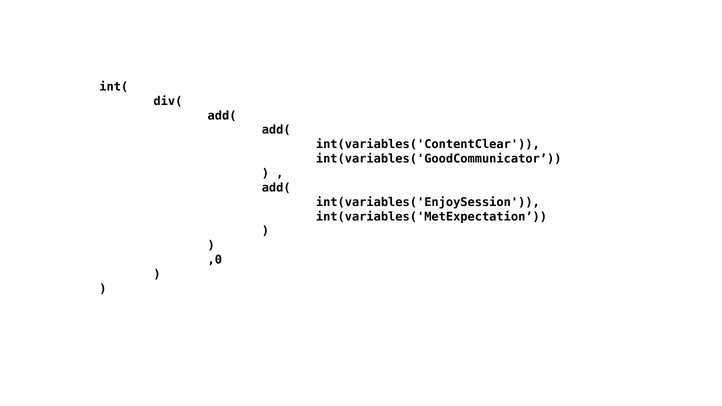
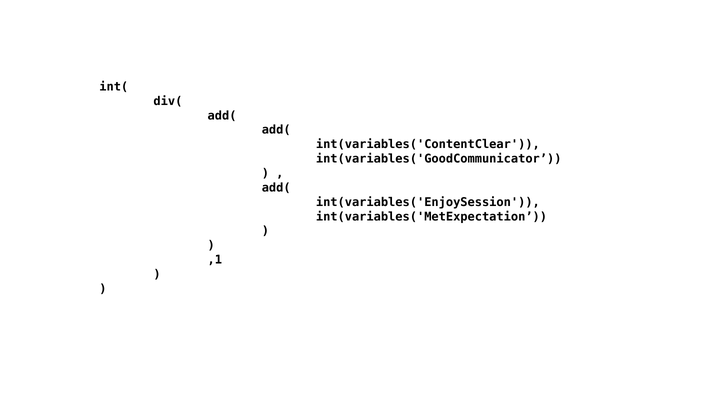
,0: ,0 -> ,1
